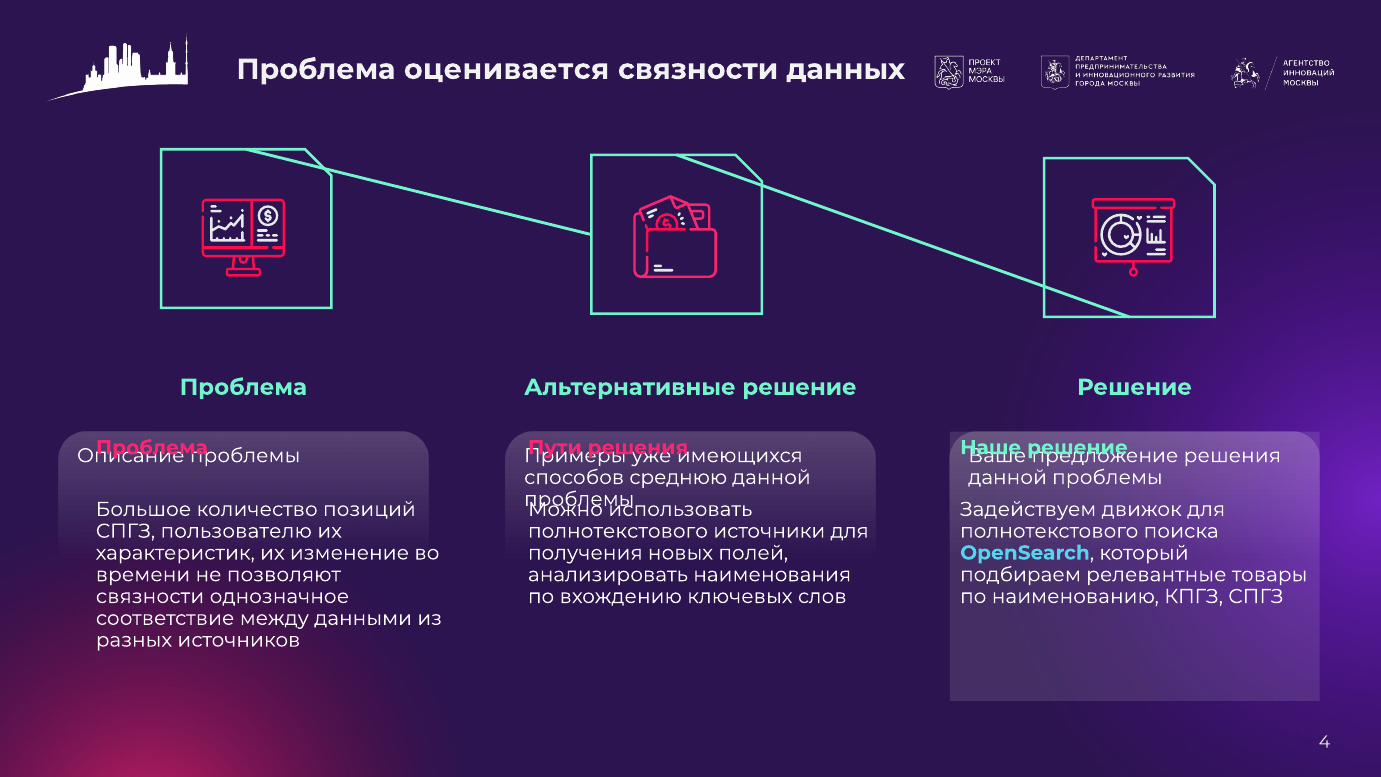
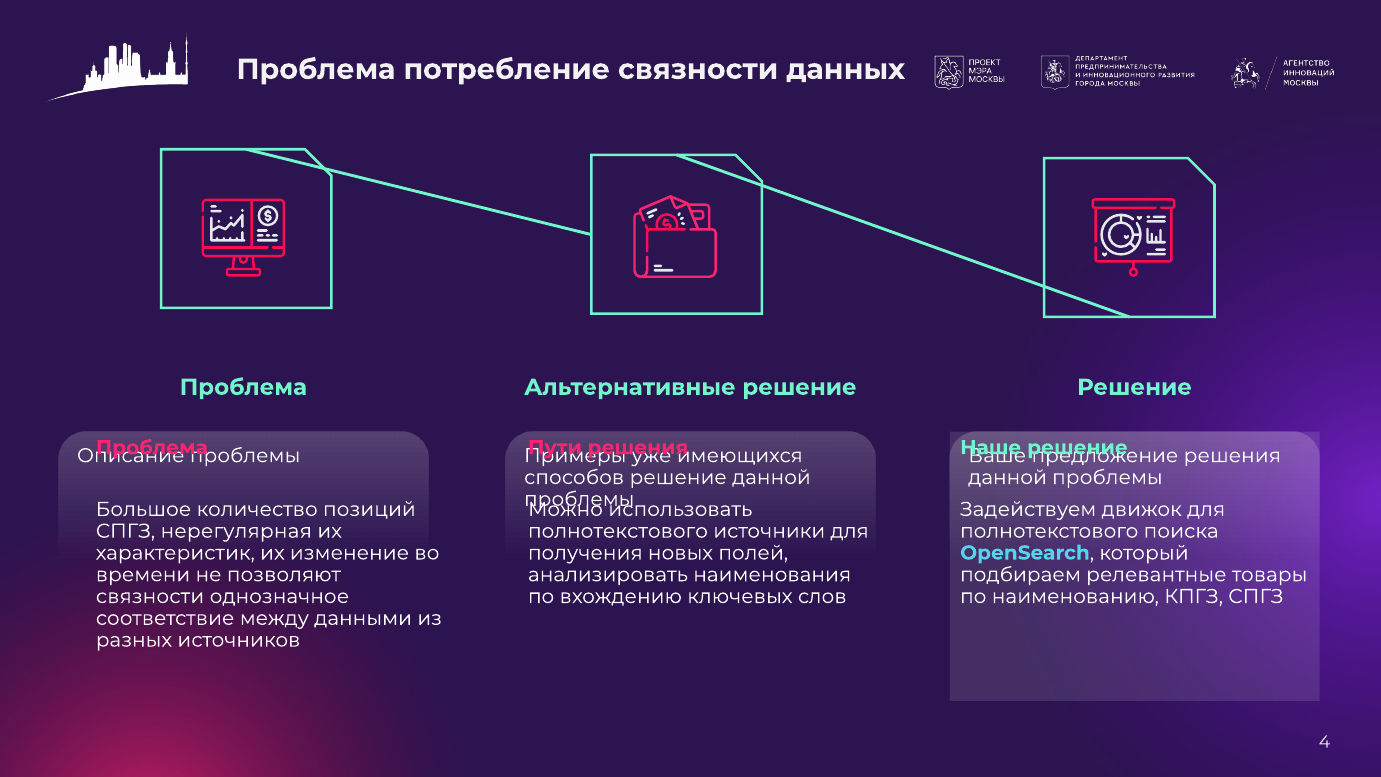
оценивается: оценивается -> потребление
среднюю at (678, 477): среднюю -> решение
пользователю: пользователю -> нерегулярная
